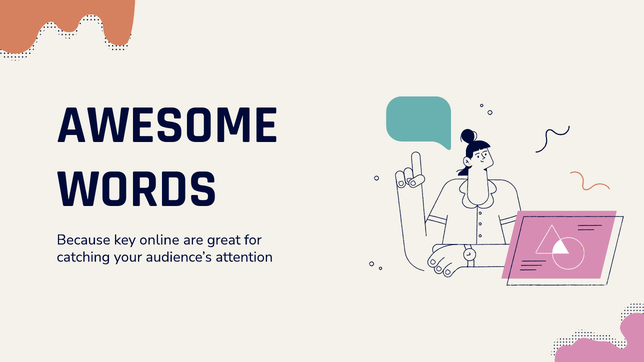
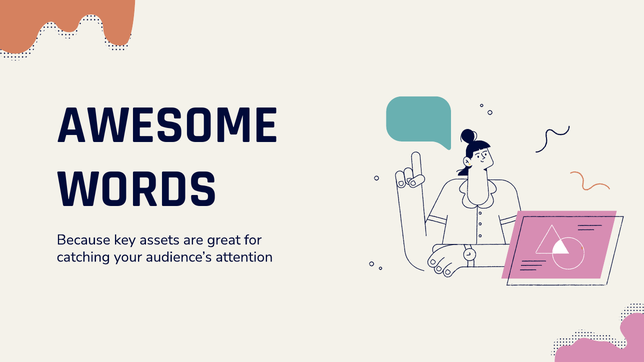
online: online -> assets
